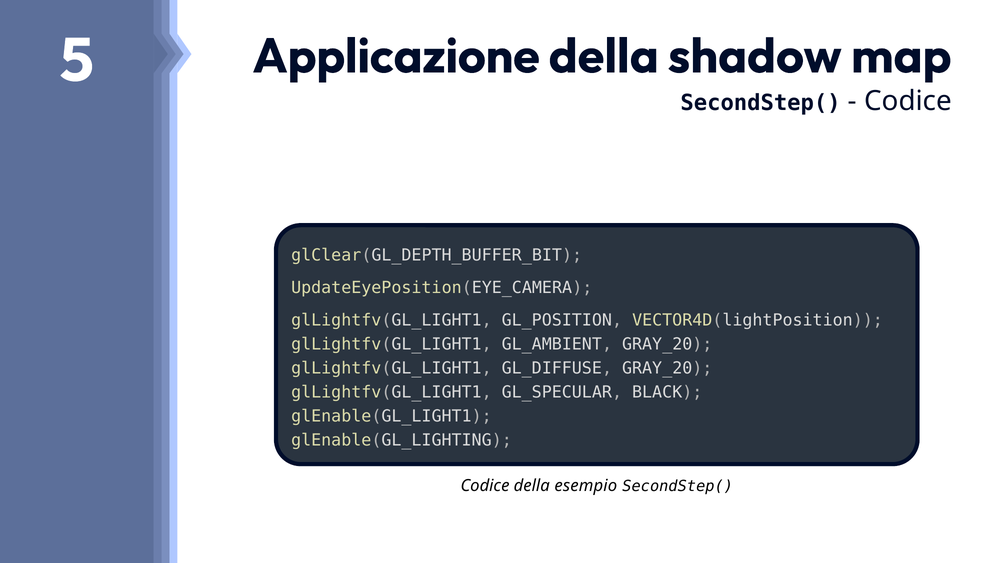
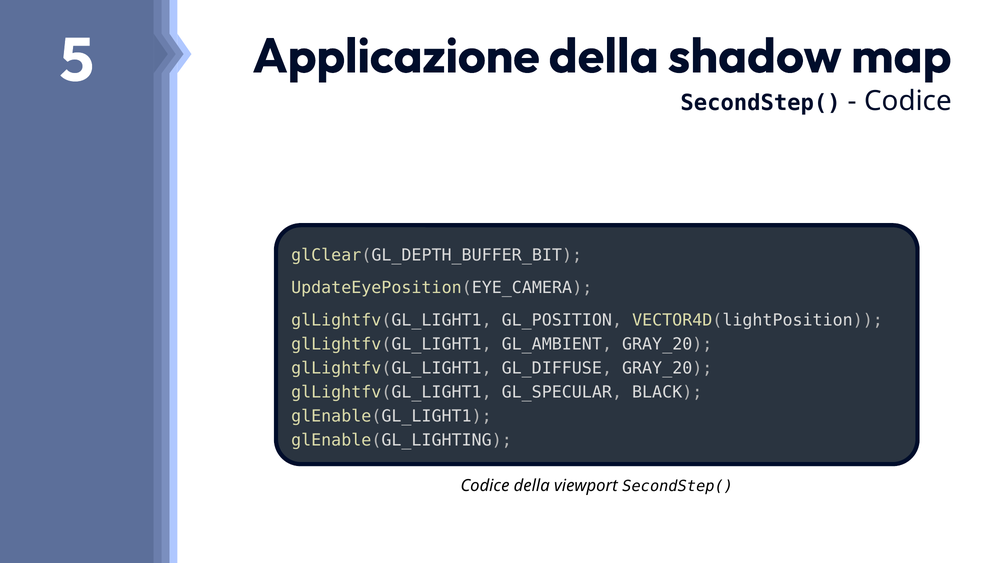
esempio: esempio -> viewport
